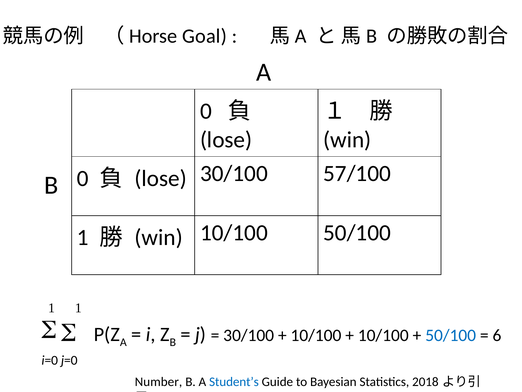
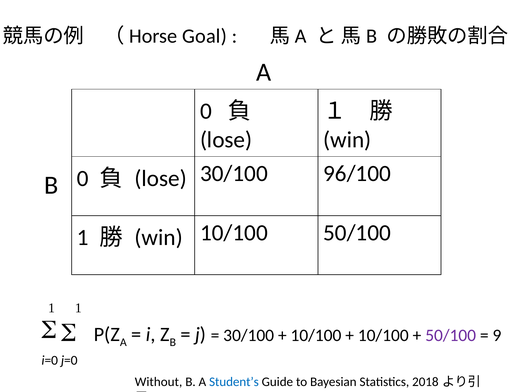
57/100: 57/100 -> 96/100
50/100 at (451, 335) colour: blue -> purple
6: 6 -> 9
Number: Number -> Without
